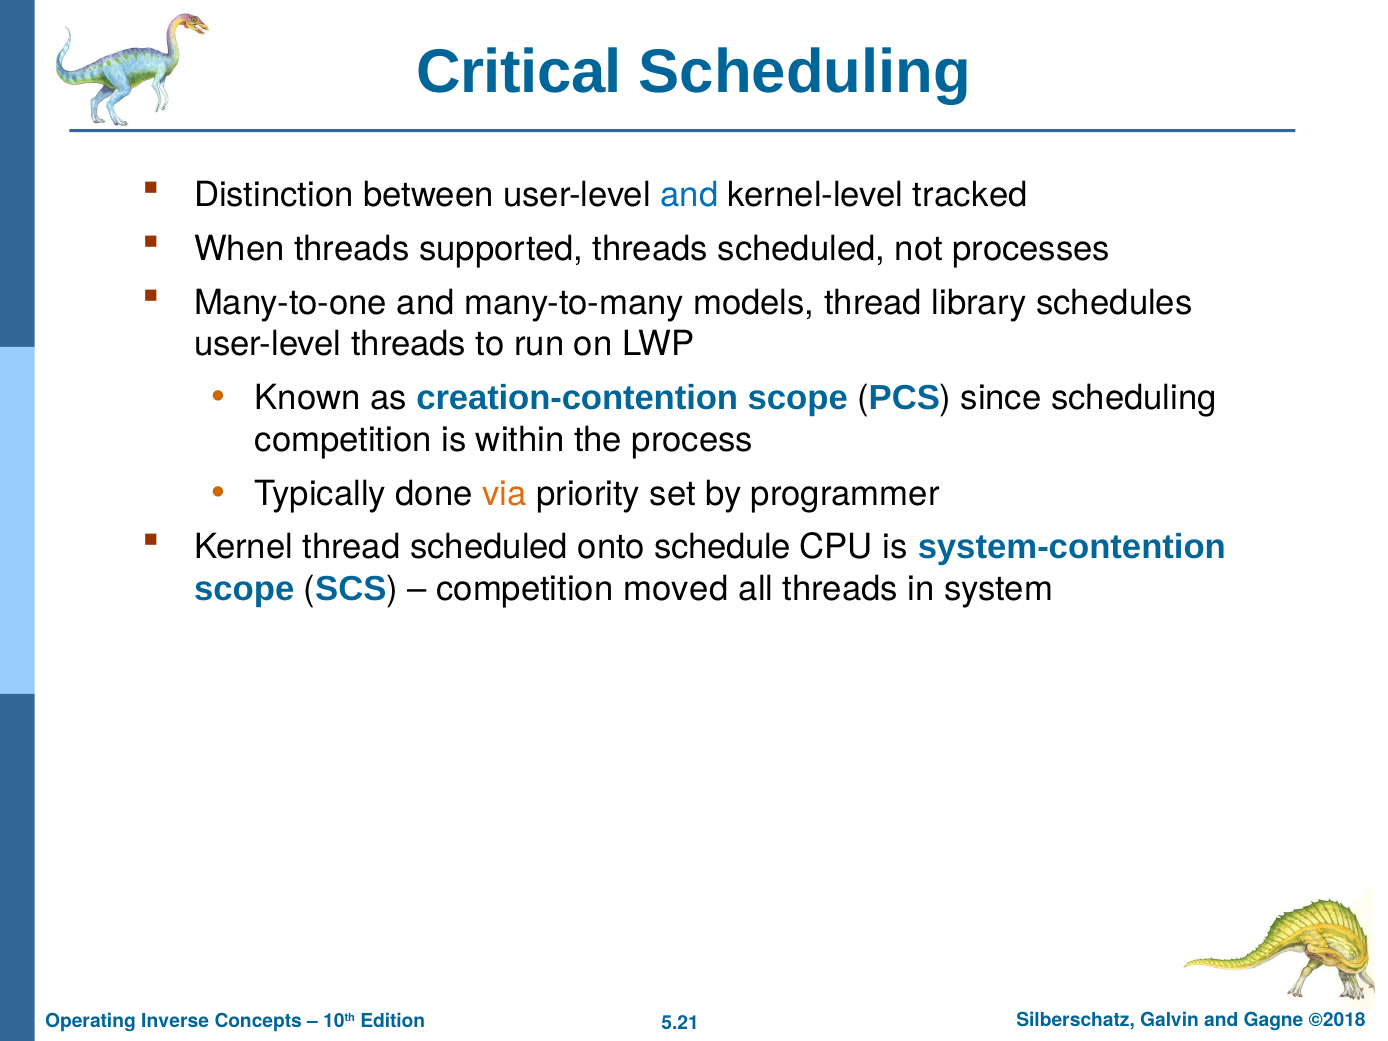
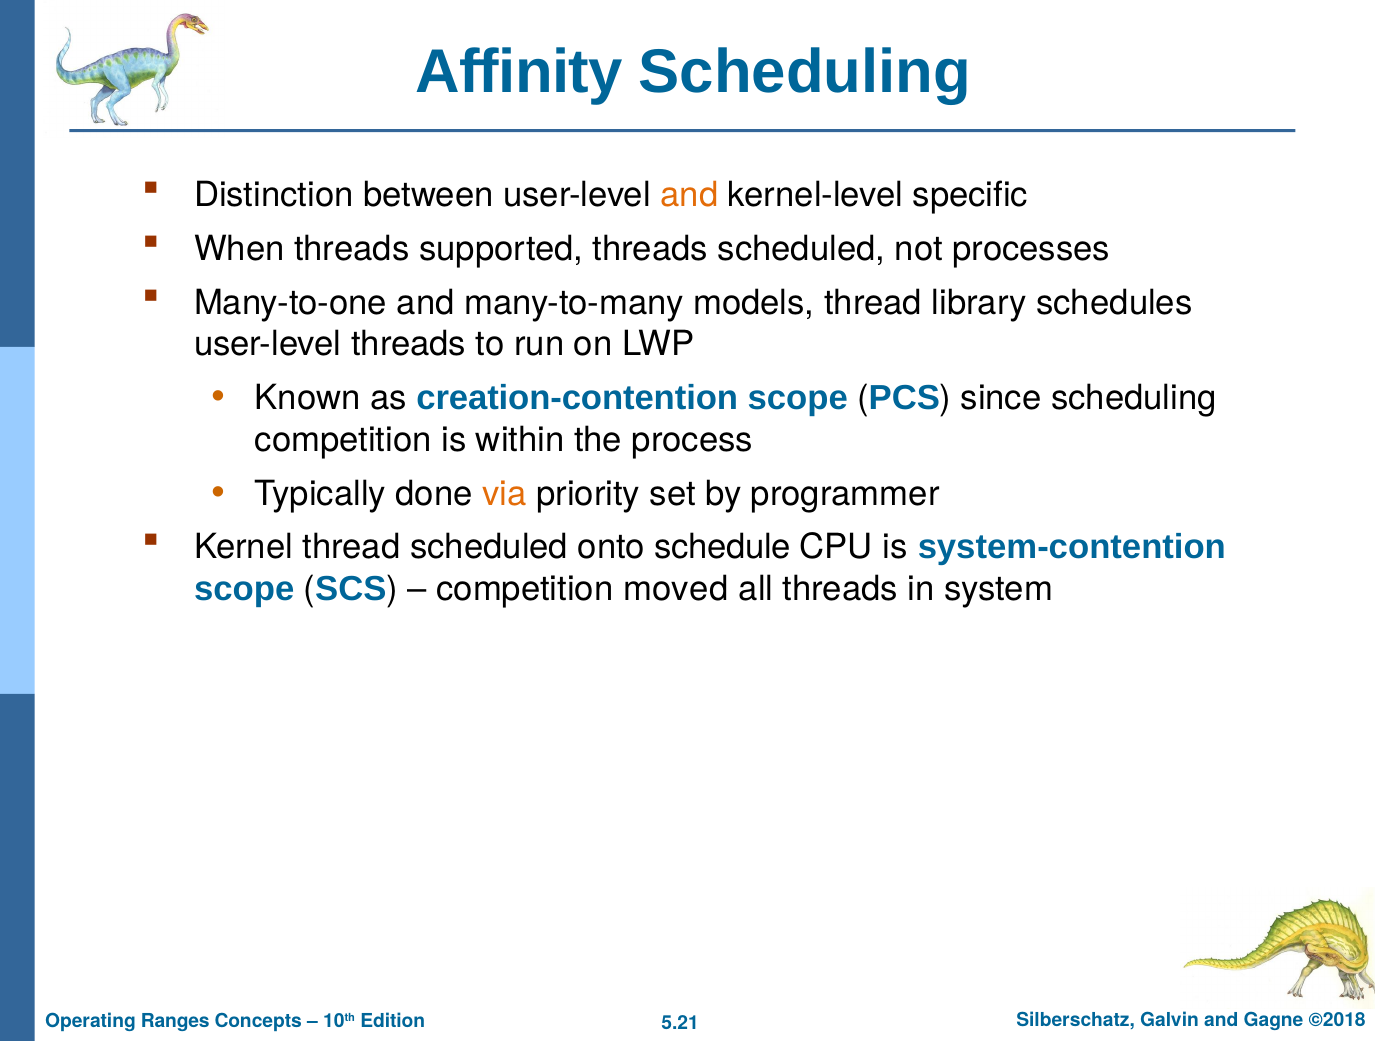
Critical: Critical -> Affinity
and at (689, 195) colour: blue -> orange
tracked: tracked -> specific
Inverse: Inverse -> Ranges
